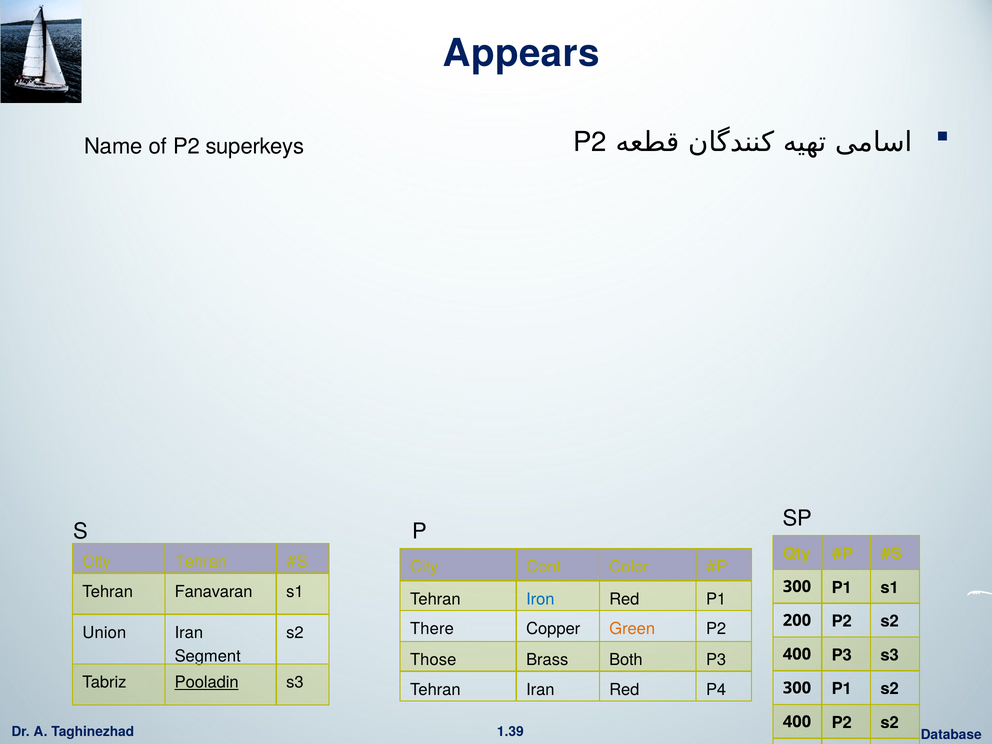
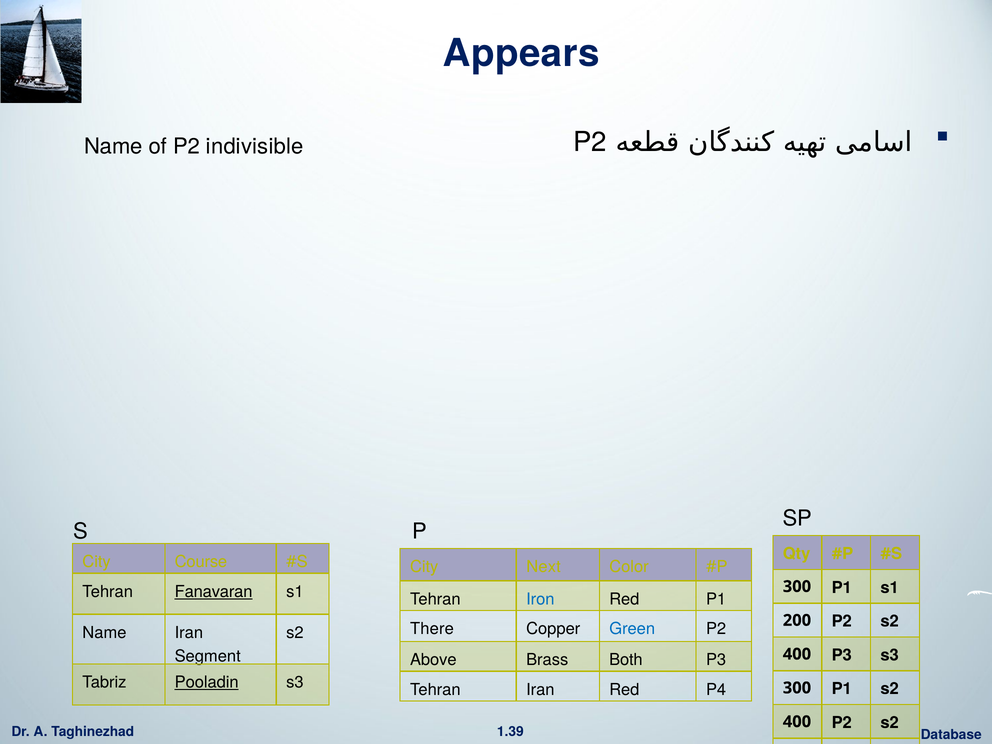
superkeys: superkeys -> indivisible
City Tehran: Tehran -> Course
Cont: Cont -> Next
Fanavaran underline: none -> present
Green colour: orange -> blue
Union at (104, 633): Union -> Name
Those: Those -> Above
